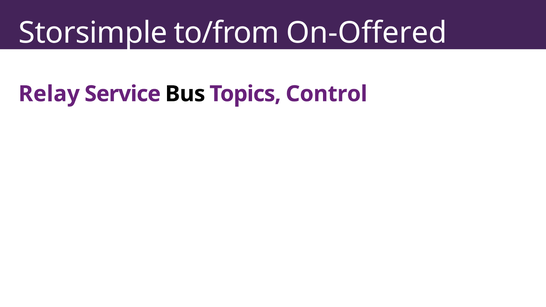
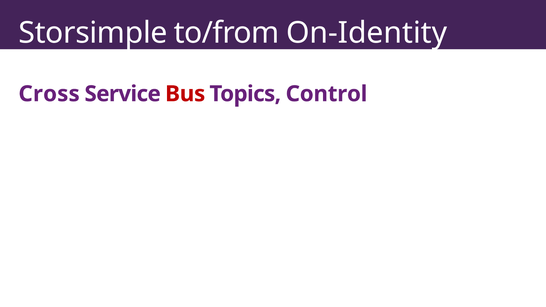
On-Offered: On-Offered -> On-Identity
Relay: Relay -> Cross
Bus colour: black -> red
